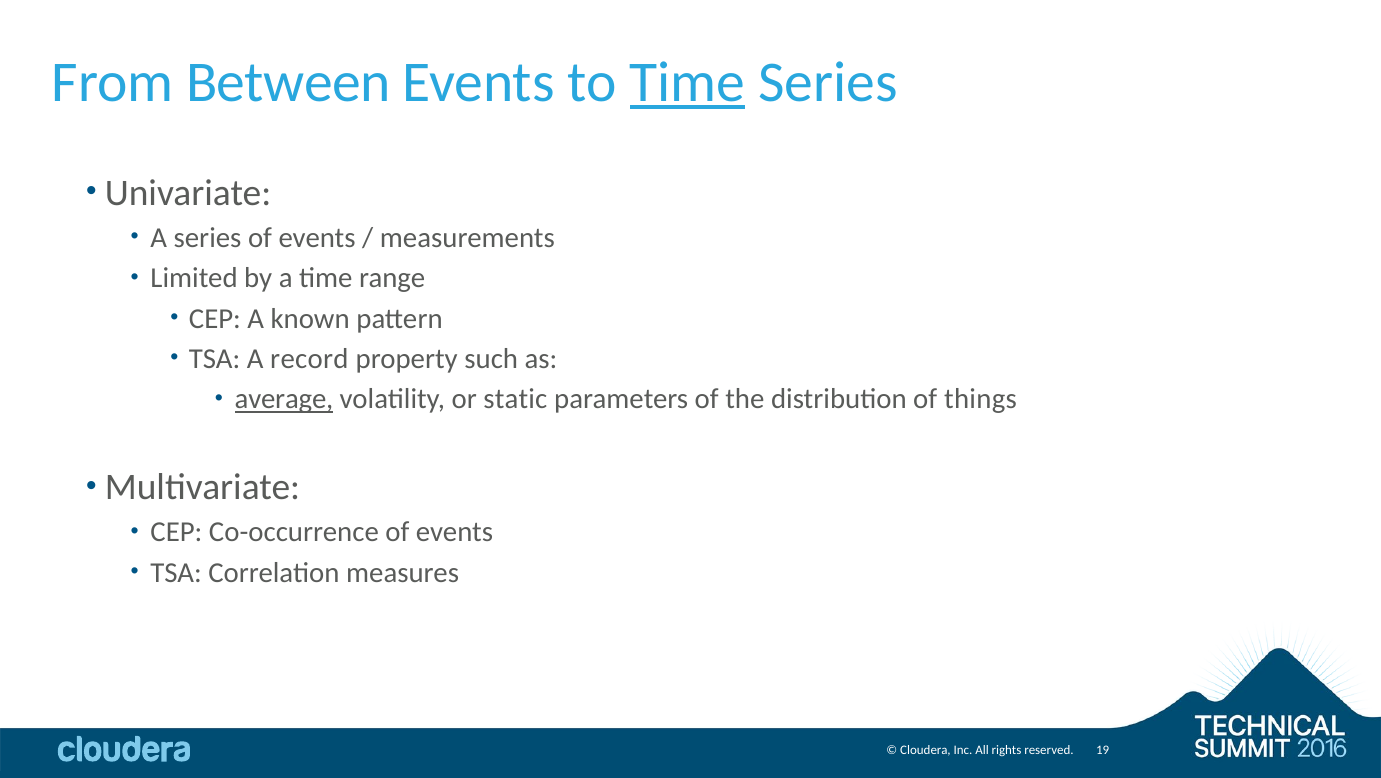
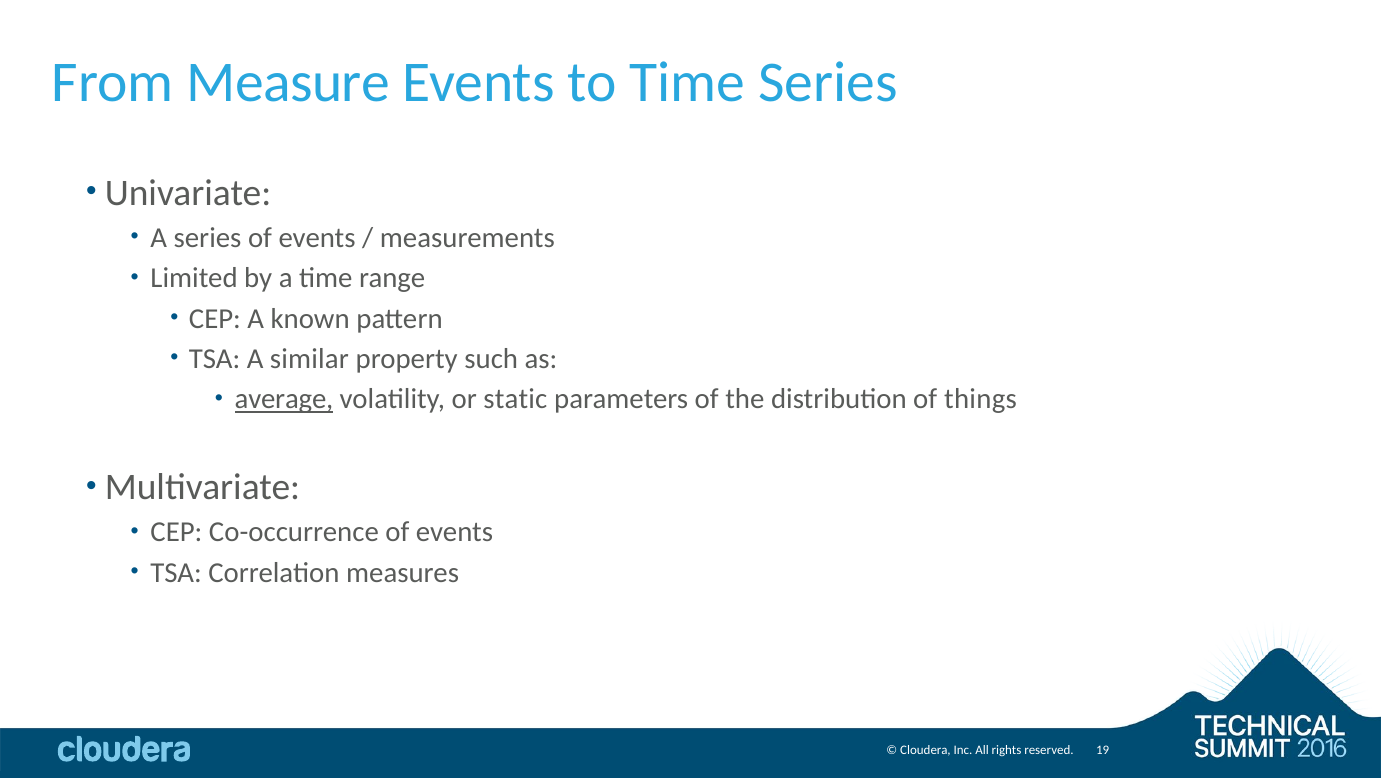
Between: Between -> Measure
Time at (688, 82) underline: present -> none
record: record -> similar
